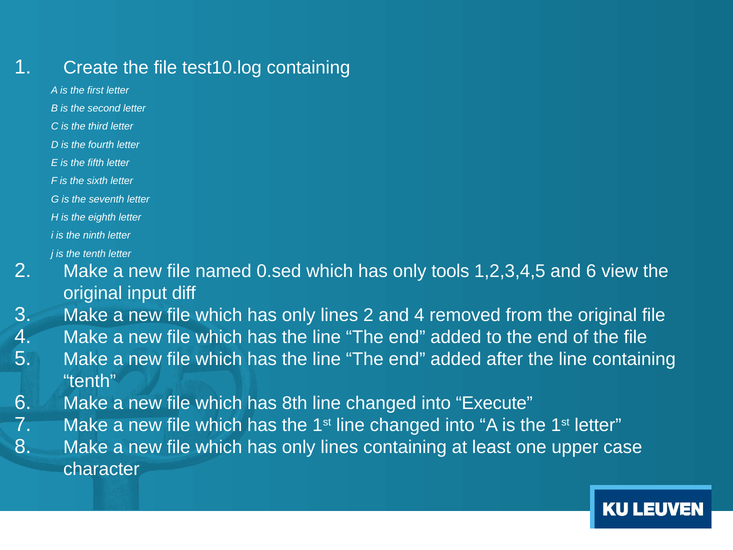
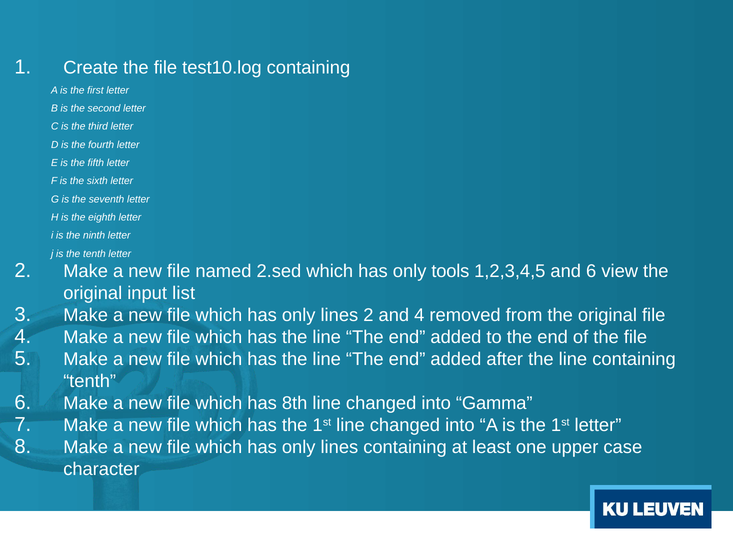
0.sed: 0.sed -> 2.sed
diff: diff -> list
Execute: Execute -> Gamma
